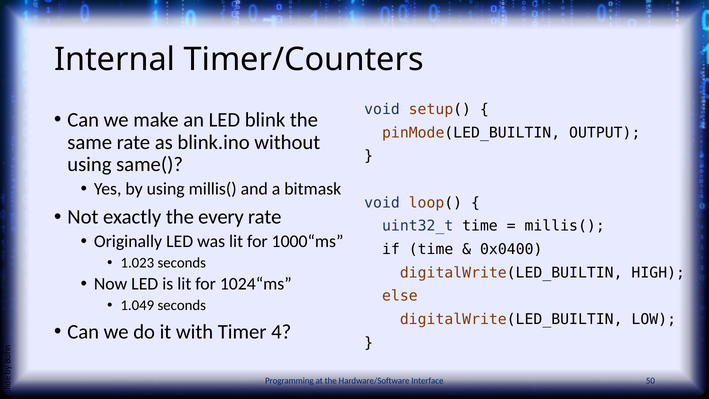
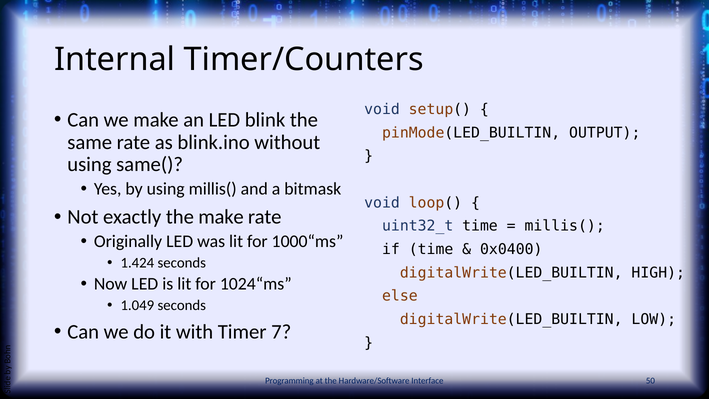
the every: every -> make
1.023: 1.023 -> 1.424
4: 4 -> 7
